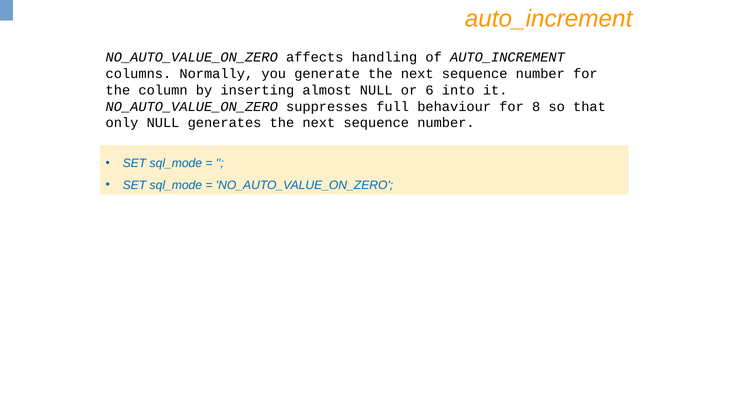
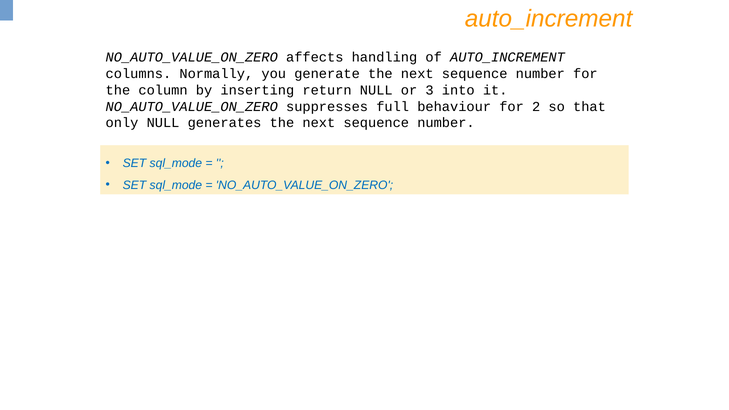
almost: almost -> return
6: 6 -> 3
8: 8 -> 2
